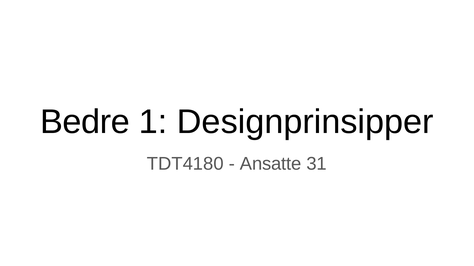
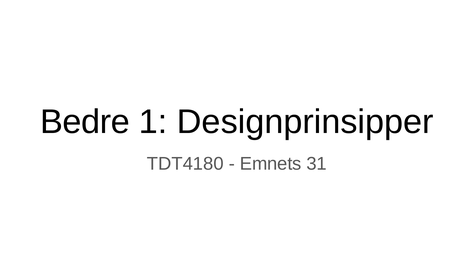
Ansatte: Ansatte -> Emnets
